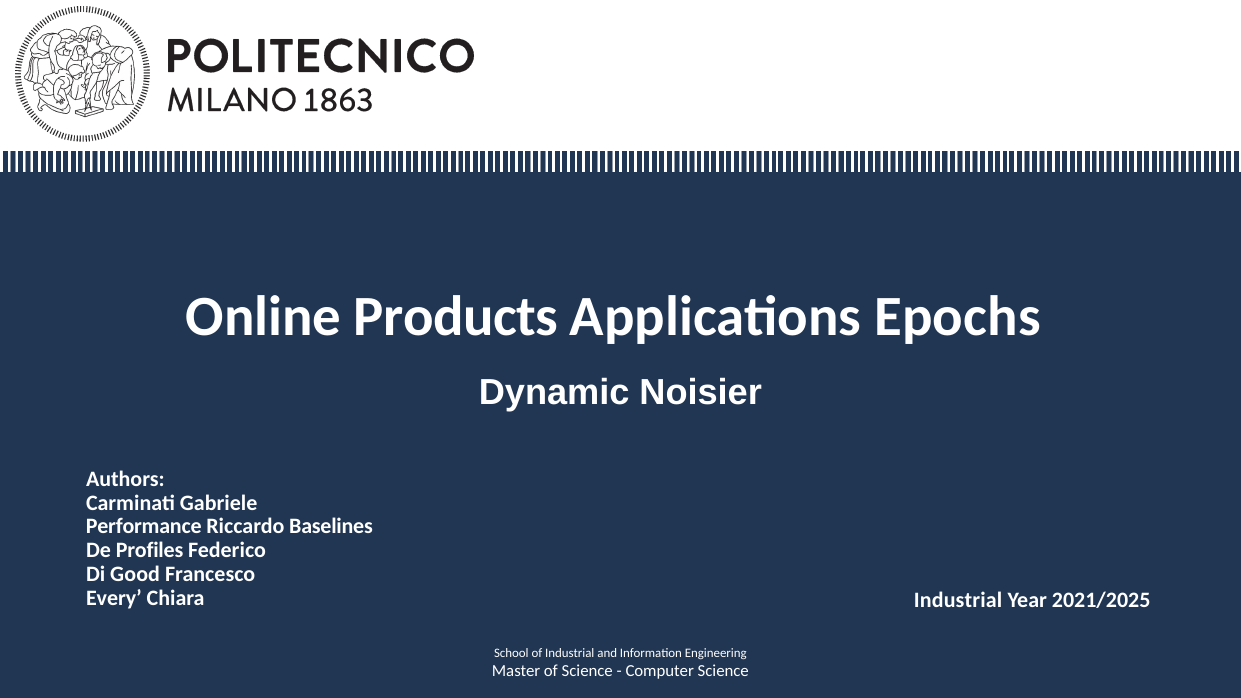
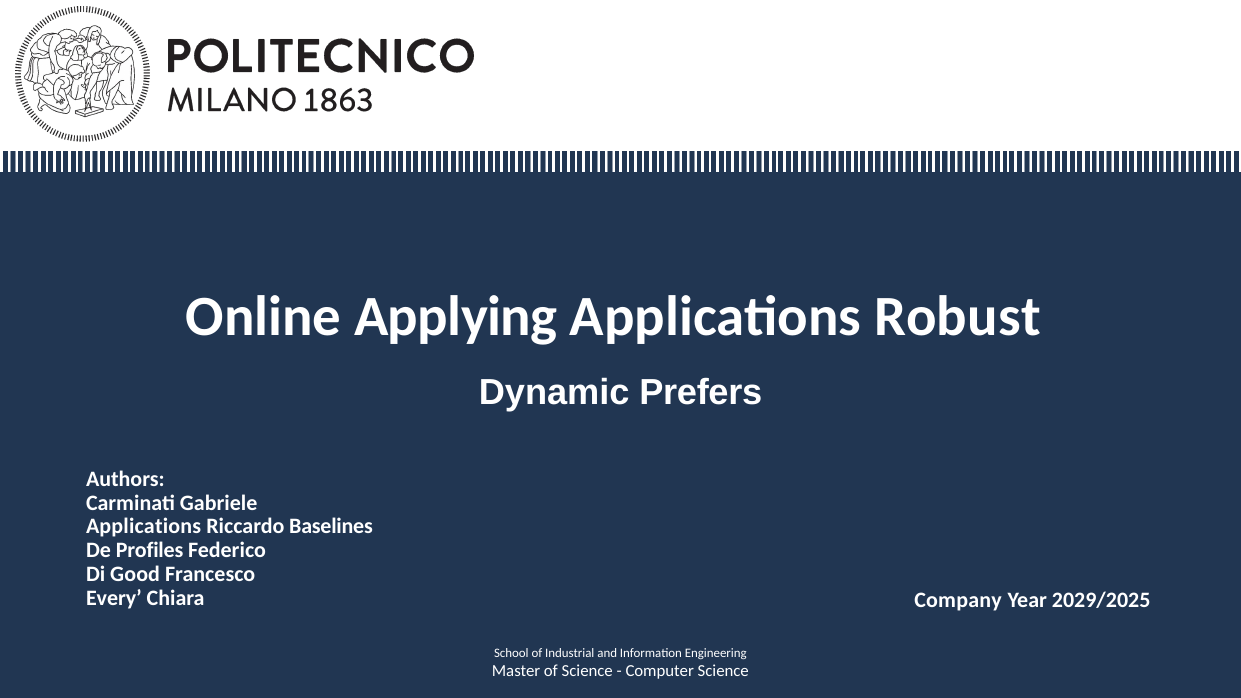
Products: Products -> Applying
Epochs: Epochs -> Robust
Noisier: Noisier -> Prefers
Performance at (144, 527): Performance -> Applications
Chiara Industrial: Industrial -> Company
2021/2025: 2021/2025 -> 2029/2025
